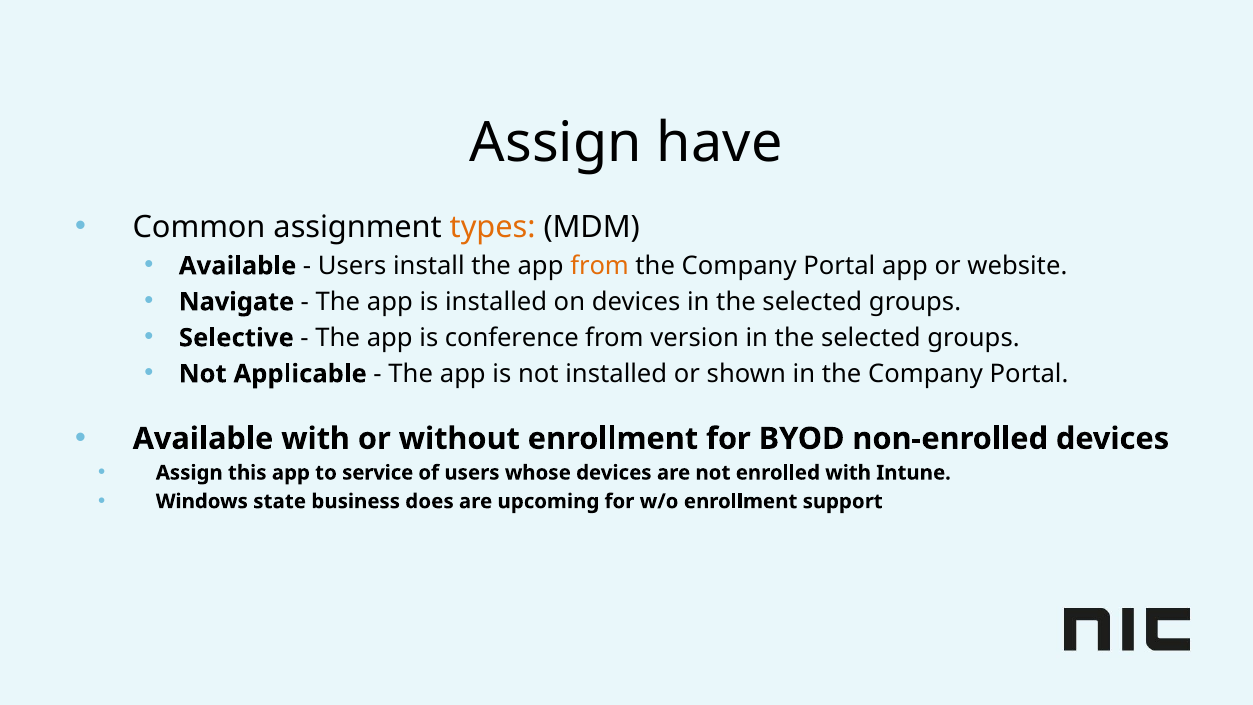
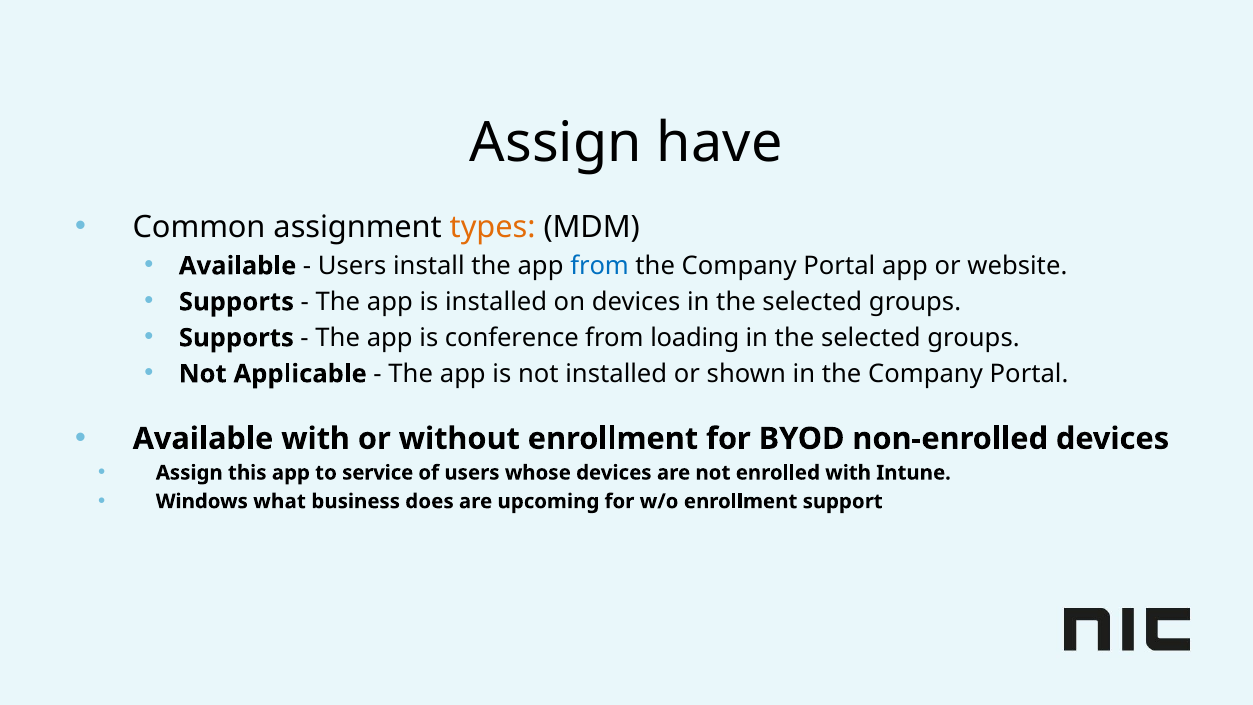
from at (600, 266) colour: orange -> blue
Navigate at (237, 302): Navigate -> Supports
Selective at (236, 338): Selective -> Supports
version: version -> loading
state: state -> what
